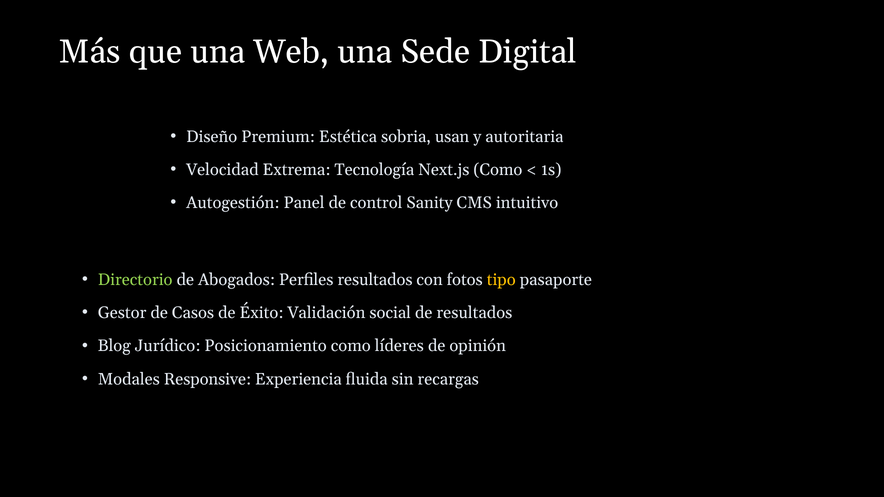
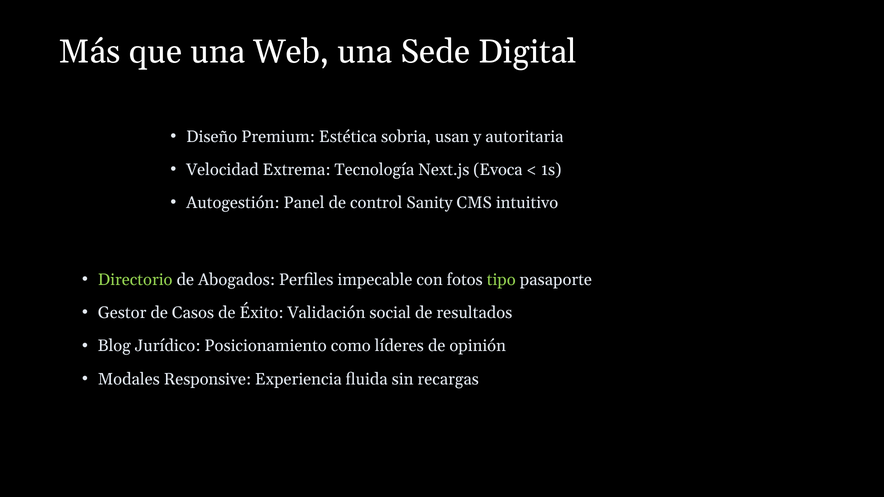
Next.js Como: Como -> Evoca
Perfiles resultados: resultados -> impecable
tipo colour: yellow -> light green
